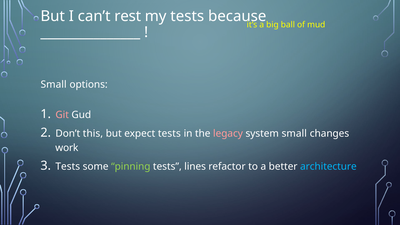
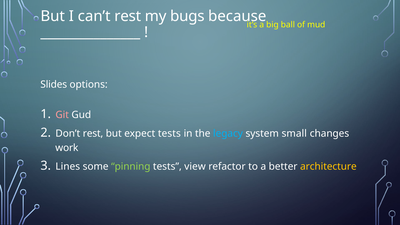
my tests: tests -> bugs
Small at (54, 84): Small -> Slides
Don’t this: this -> rest
legacy colour: pink -> light blue
Tests at (68, 167): Tests -> Lines
lines: lines -> view
architecture colour: light blue -> yellow
